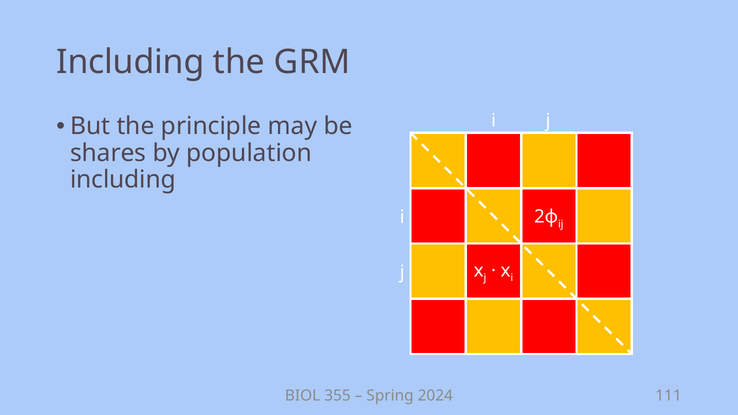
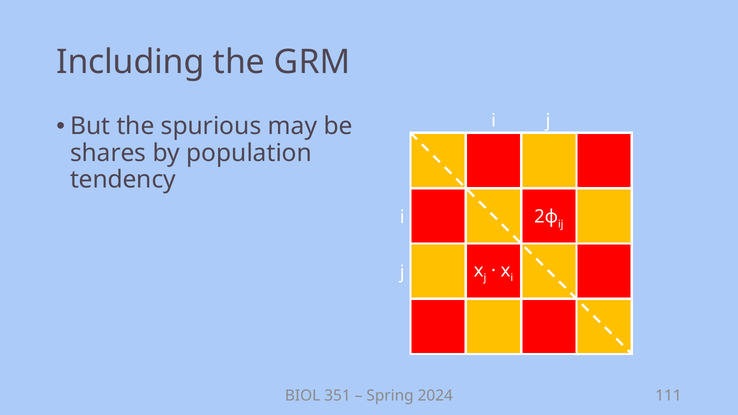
principle: principle -> spurious
including at (123, 180): including -> tendency
355: 355 -> 351
